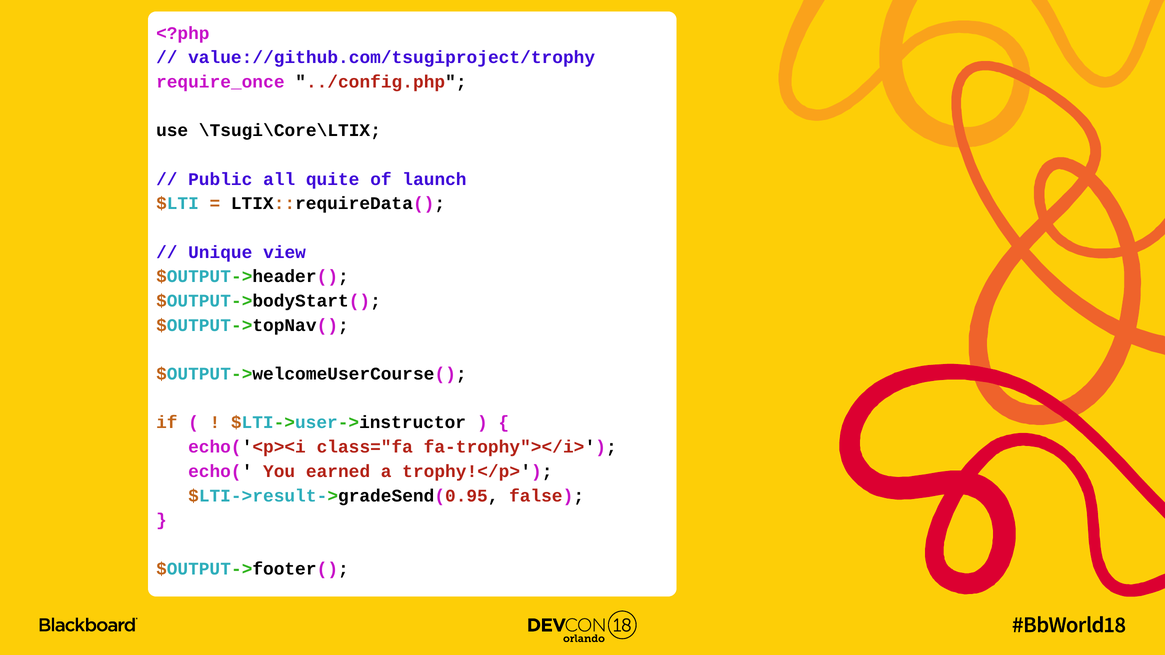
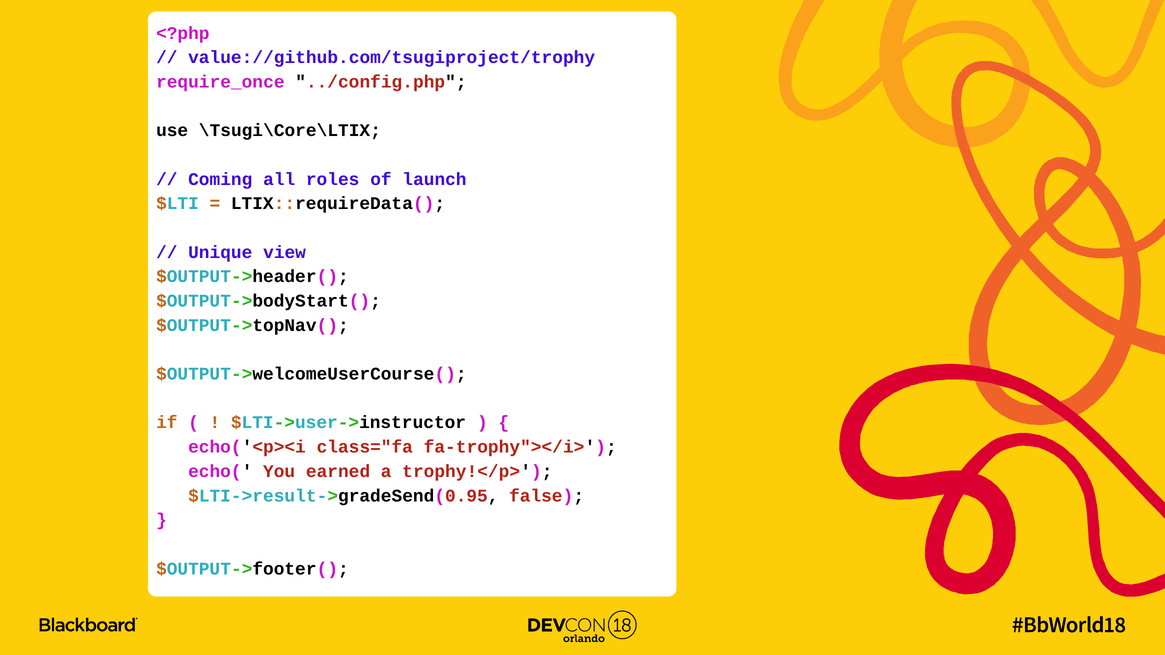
Public: Public -> Coming
quite: quite -> roles
